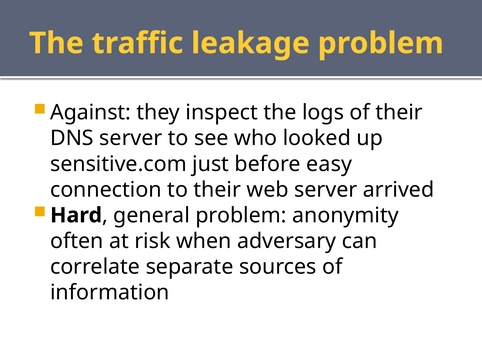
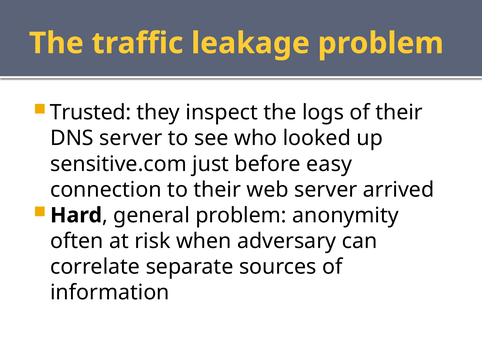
Against: Against -> Trusted
